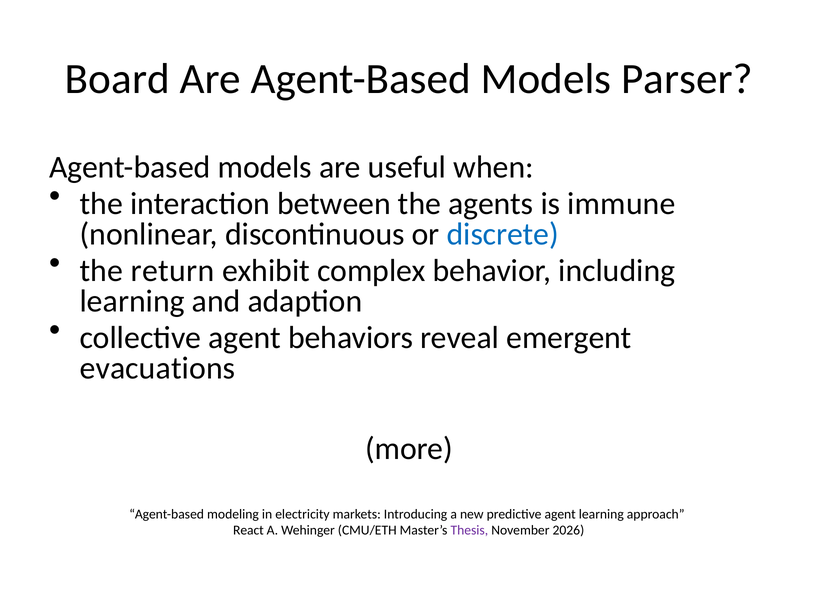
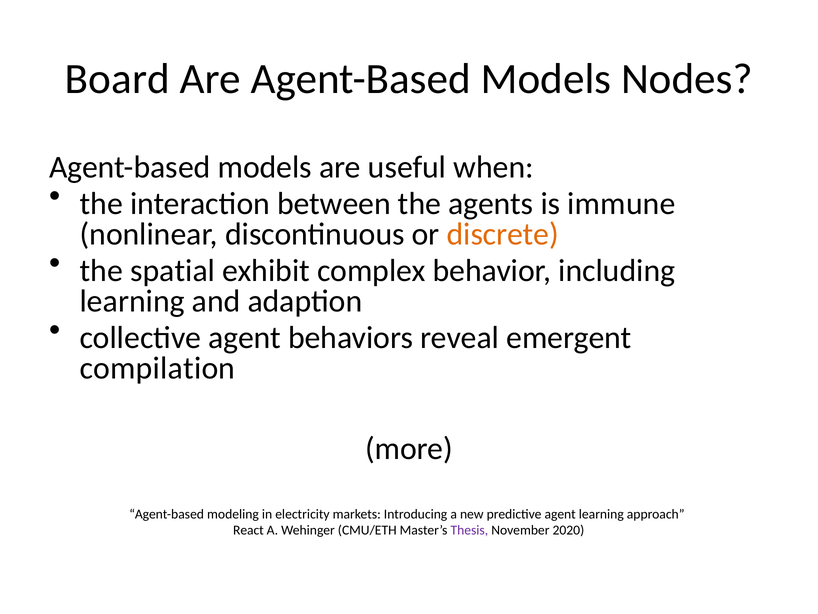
Parser: Parser -> Nodes
discrete colour: blue -> orange
return: return -> spatial
evacuations: evacuations -> compilation
2026: 2026 -> 2020
